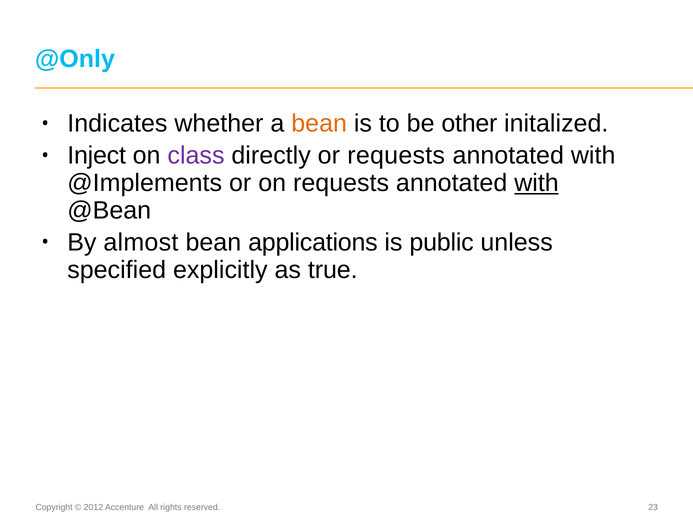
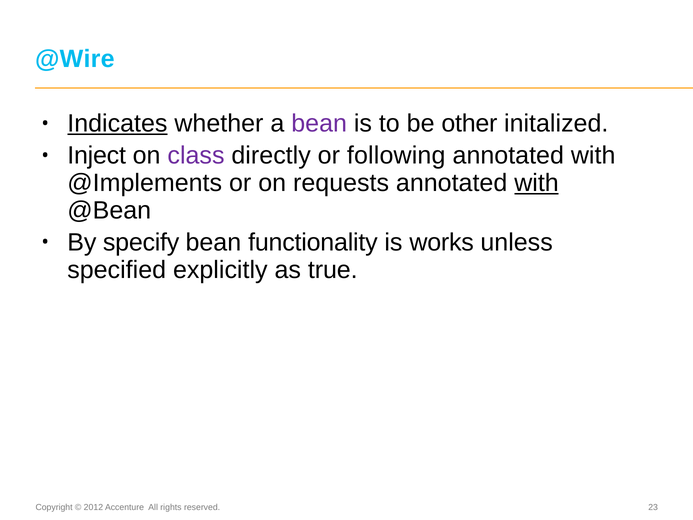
@Only: @Only -> @Wire
Indicates underline: none -> present
bean at (319, 123) colour: orange -> purple
or requests: requests -> following
almost: almost -> specify
applications: applications -> functionality
public: public -> works
